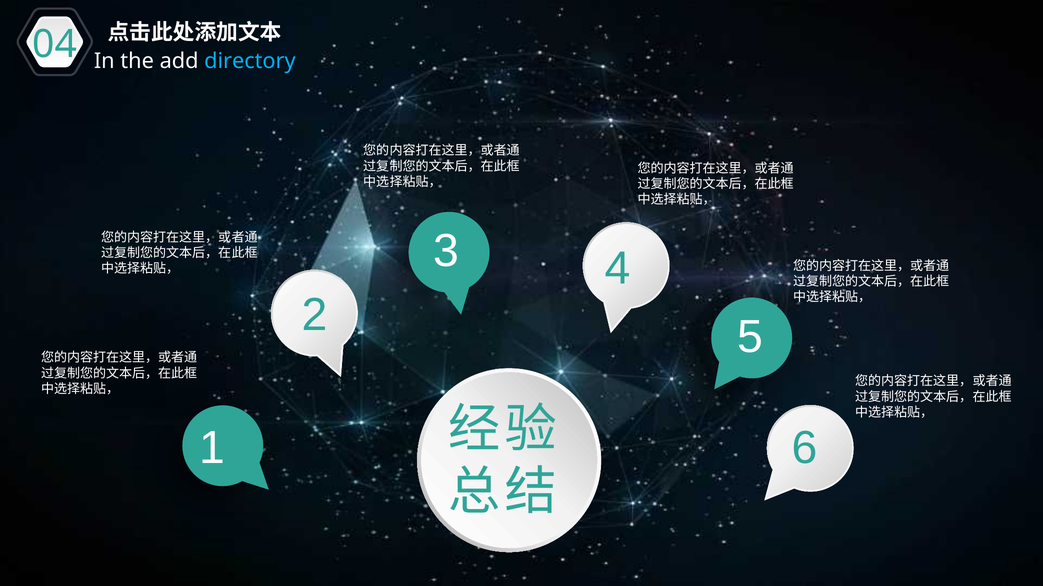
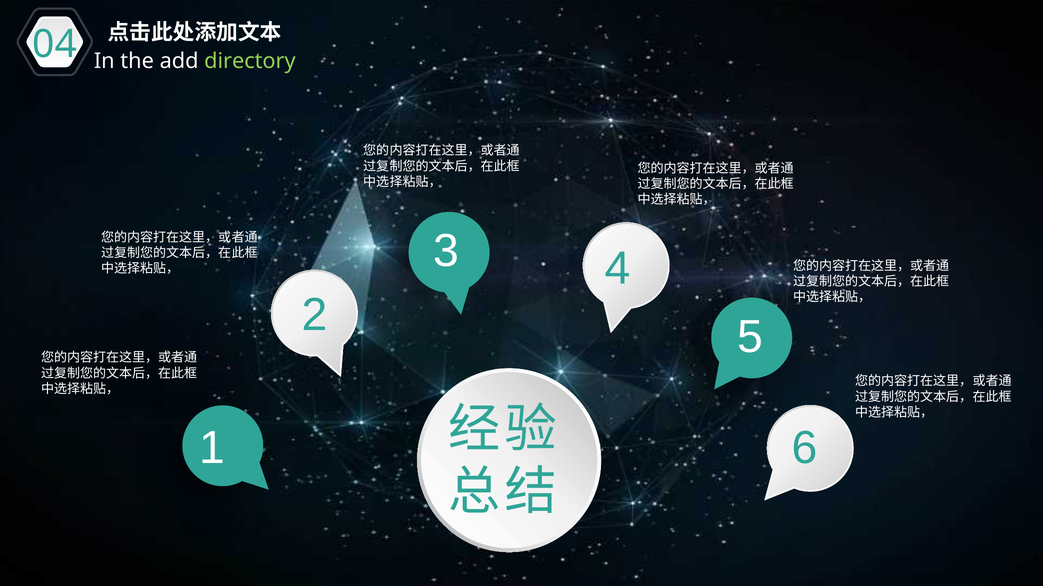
directory colour: light blue -> light green
